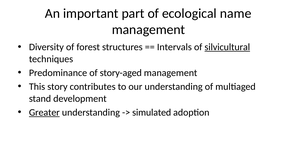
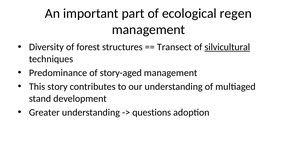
name: name -> regen
Intervals: Intervals -> Transect
Greater underline: present -> none
simulated: simulated -> questions
